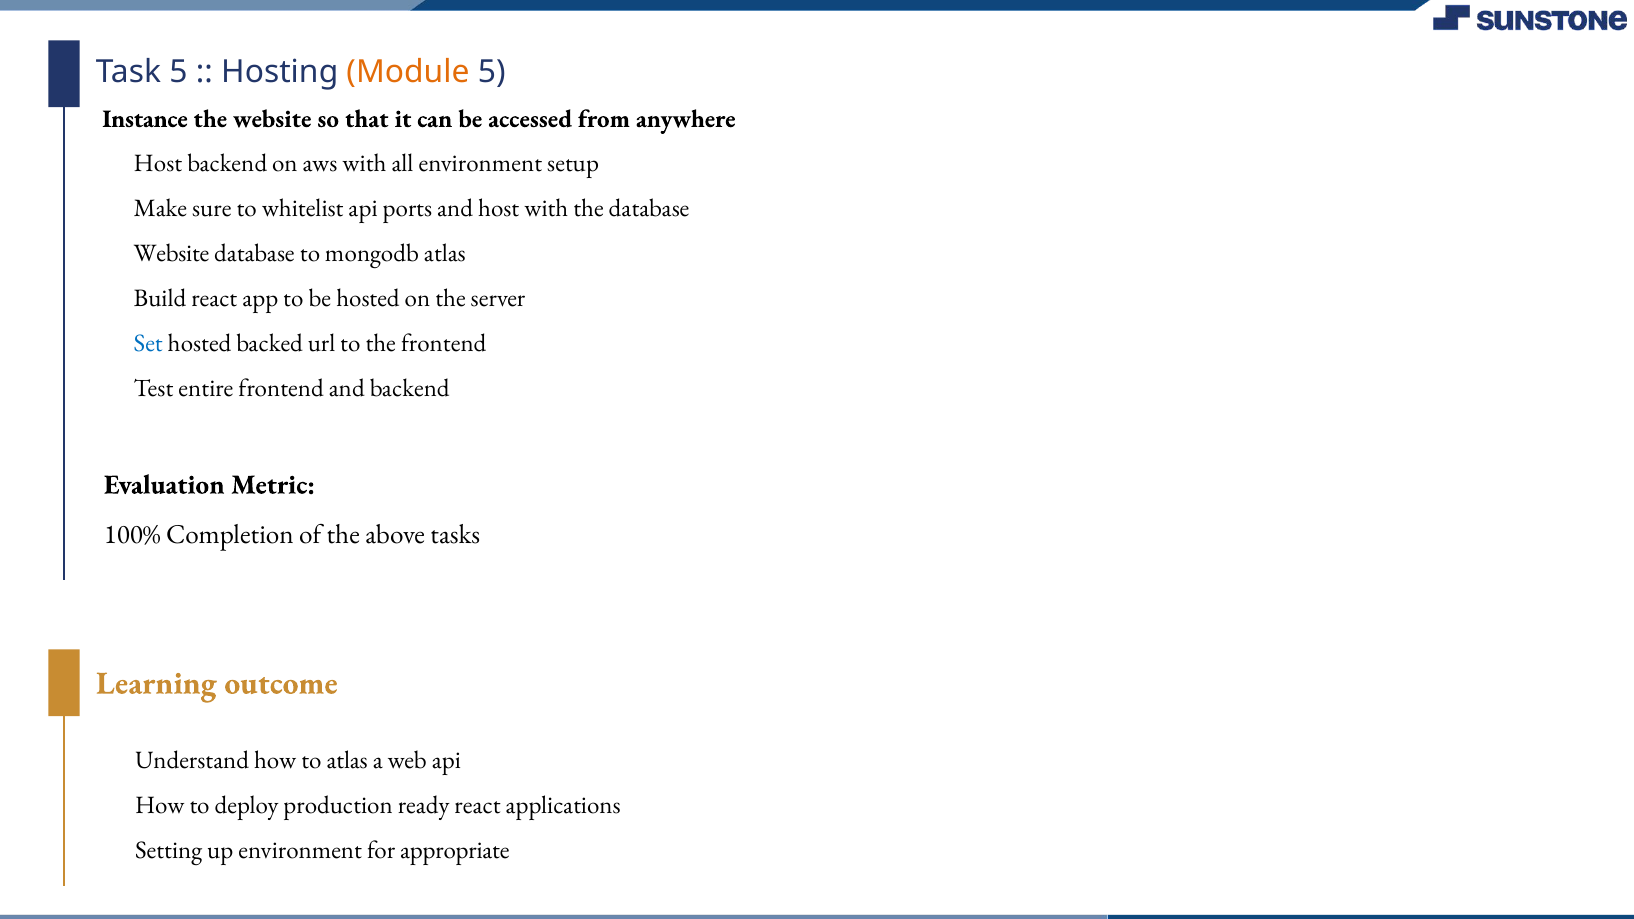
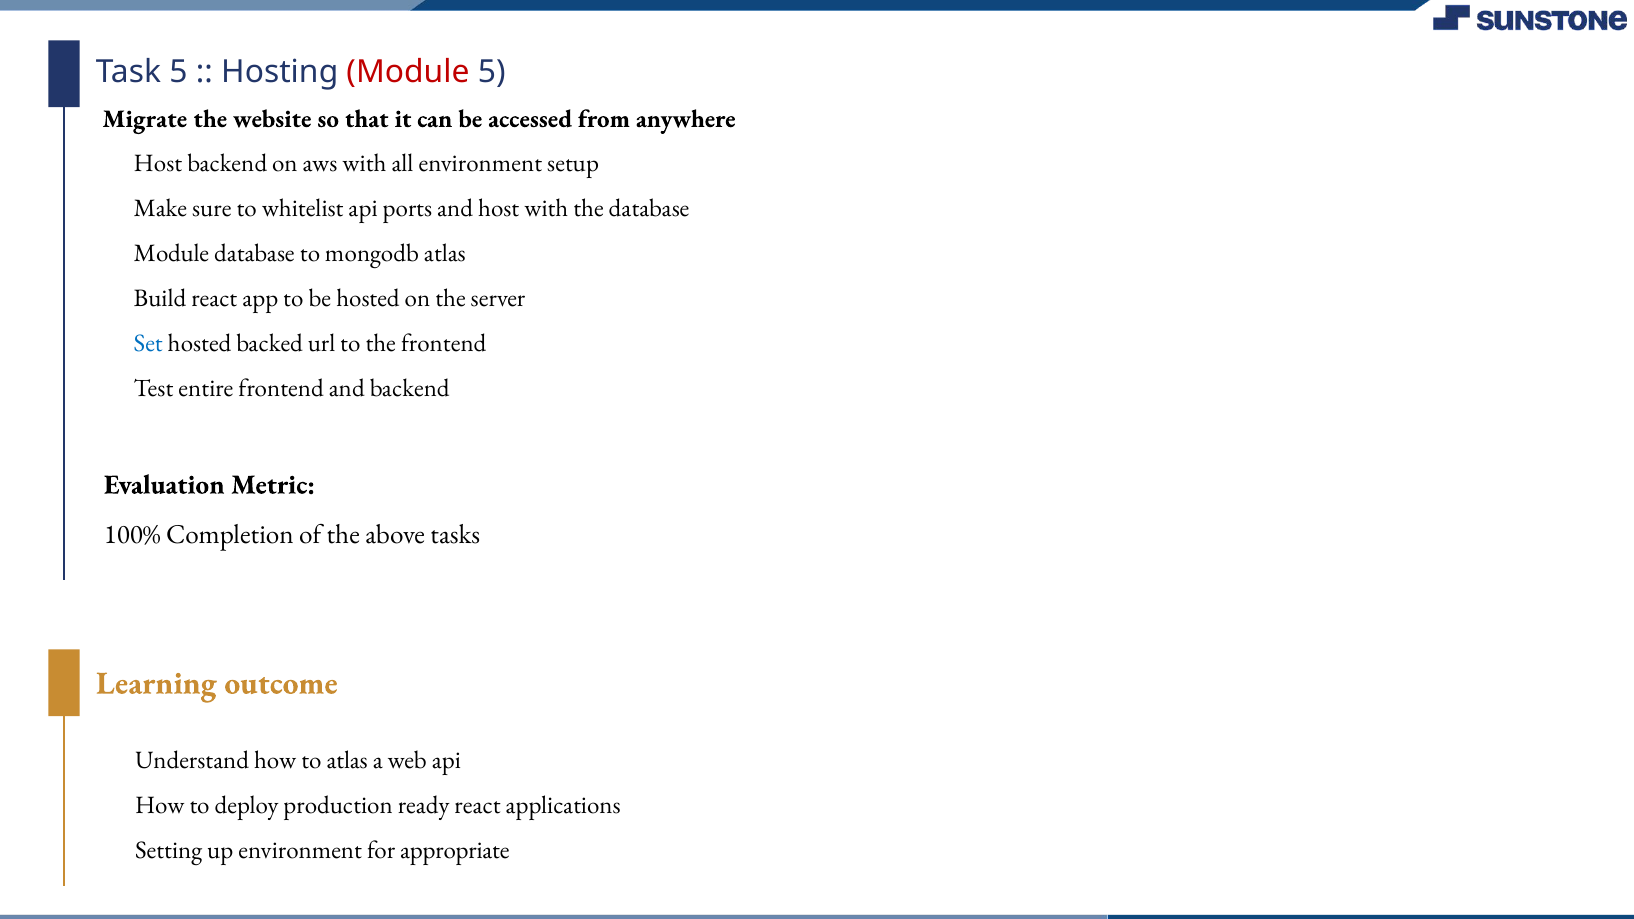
Module at (408, 72) colour: orange -> red
Instance: Instance -> Migrate
Website at (172, 254): Website -> Module
